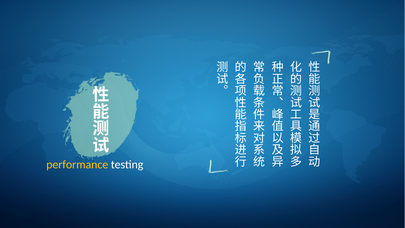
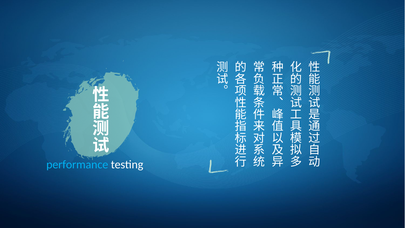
performance colour: yellow -> light blue
